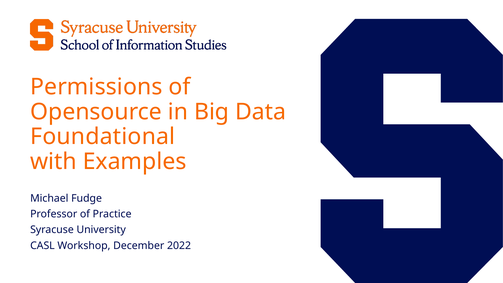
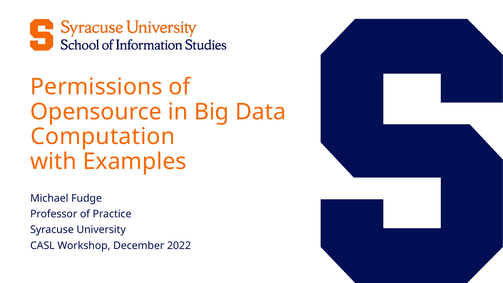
Foundational: Foundational -> Computation
